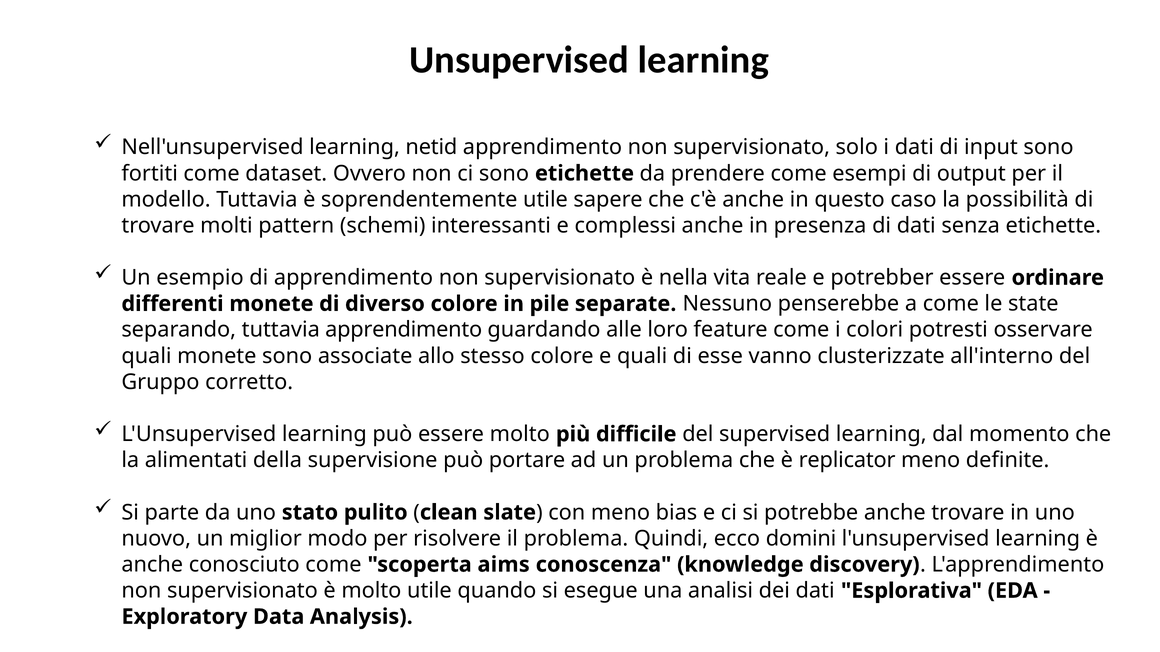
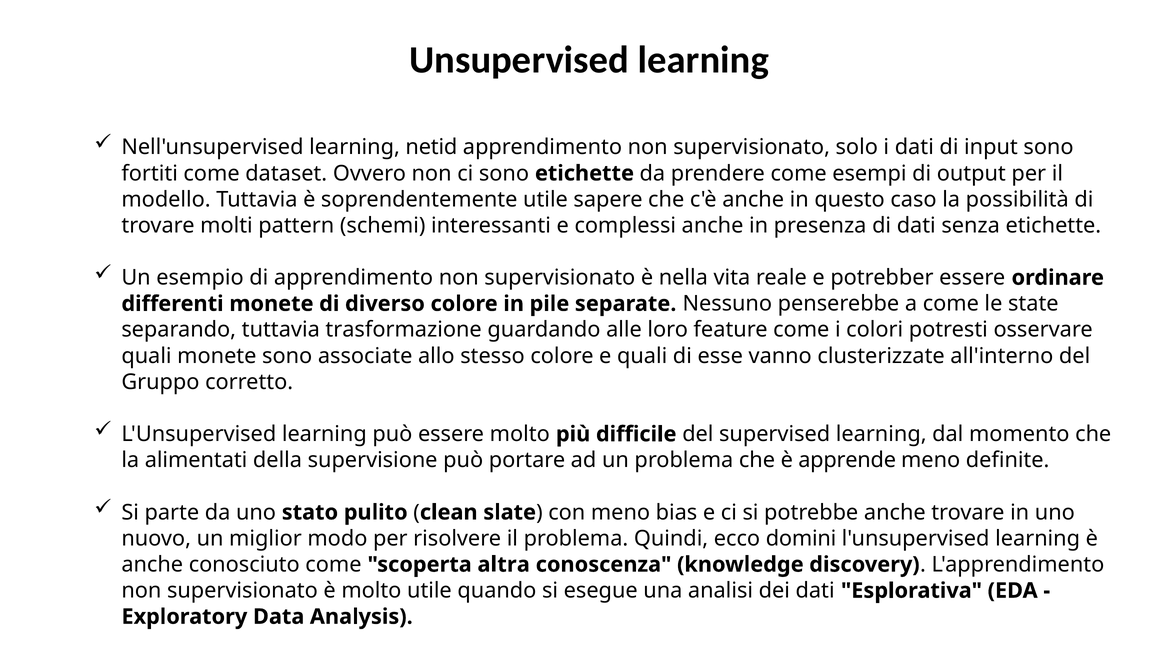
tuttavia apprendimento: apprendimento -> trasformazione
replicator: replicator -> apprende
aims: aims -> altra
